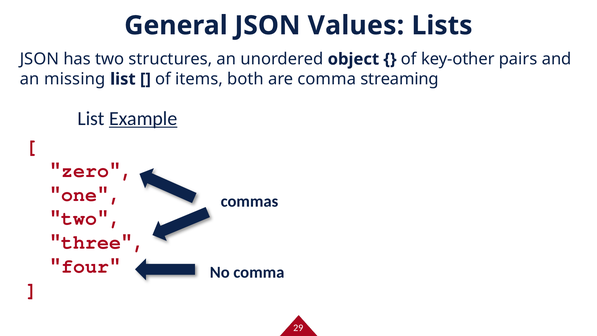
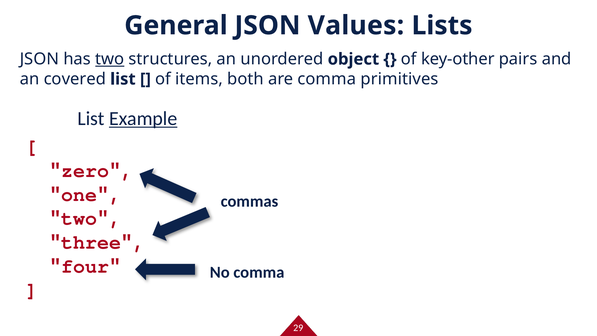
two at (110, 59) underline: none -> present
missing: missing -> covered
streaming: streaming -> primitives
